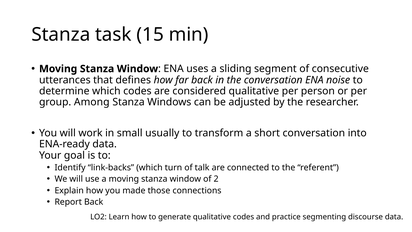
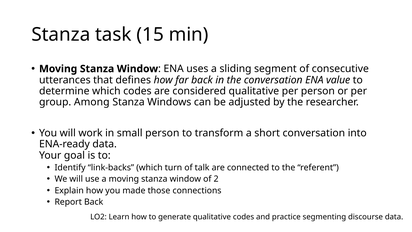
noise: noise -> value
small usually: usually -> person
